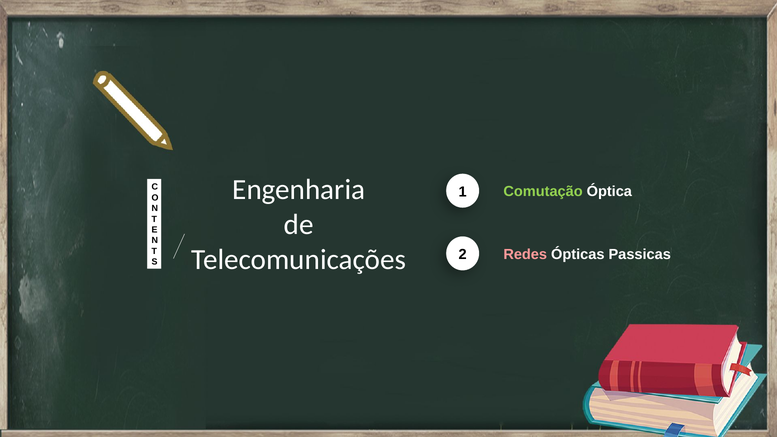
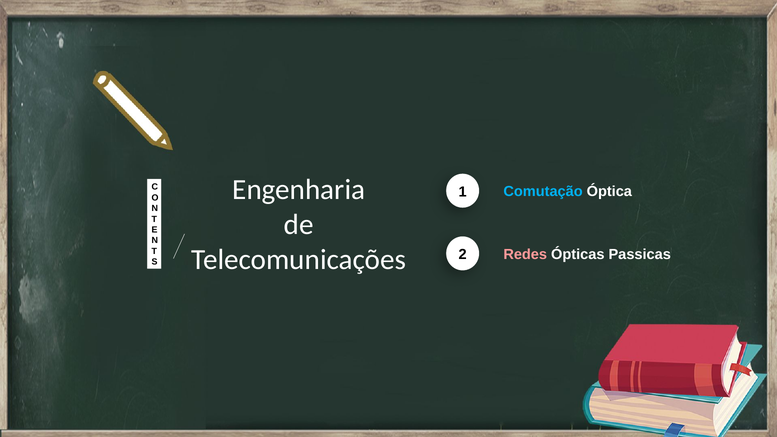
Comutação colour: light green -> light blue
